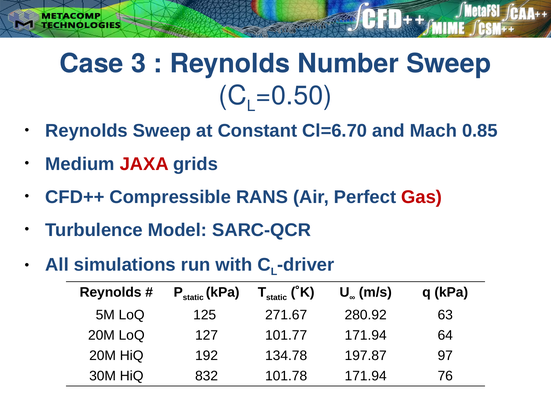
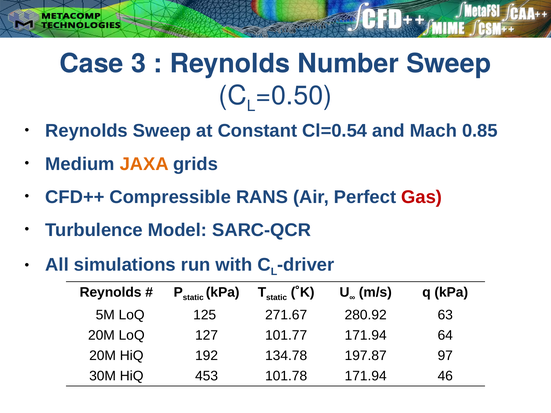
Cl=6.70: Cl=6.70 -> Cl=0.54
JAXA colour: red -> orange
832: 832 -> 453
76: 76 -> 46
